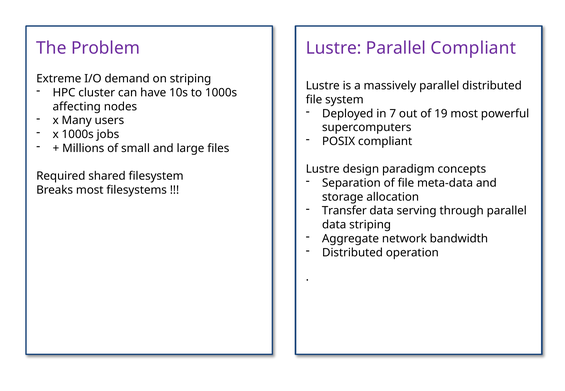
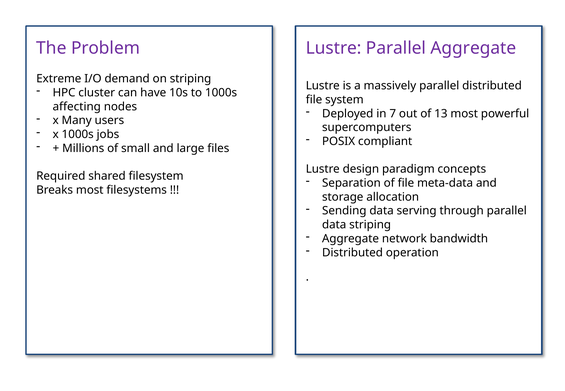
Parallel Compliant: Compliant -> Aggregate
19: 19 -> 13
Transfer: Transfer -> Sending
